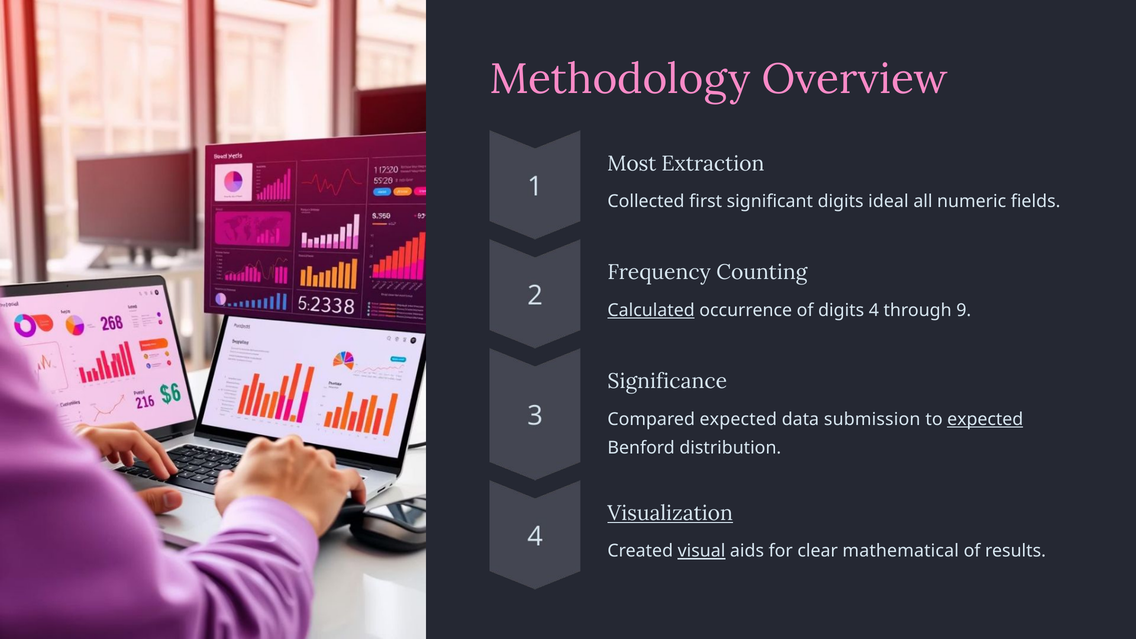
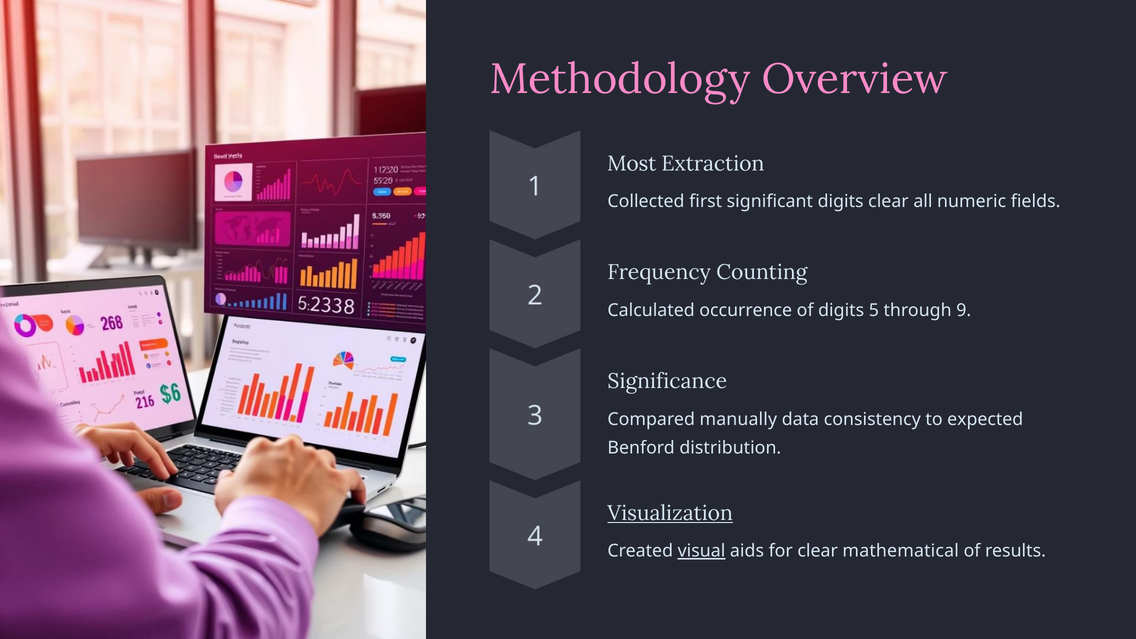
digits ideal: ideal -> clear
Calculated underline: present -> none
4: 4 -> 5
Compared expected: expected -> manually
submission: submission -> consistency
expected at (985, 419) underline: present -> none
